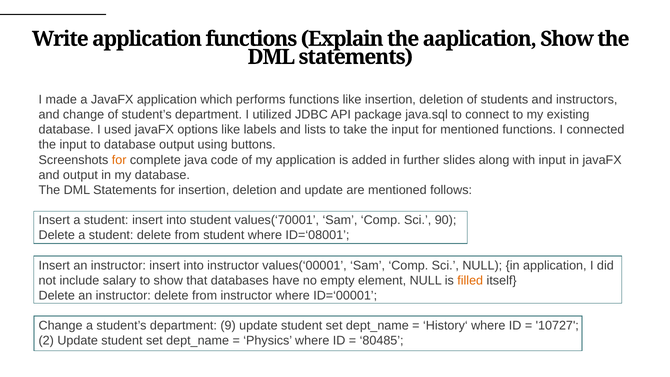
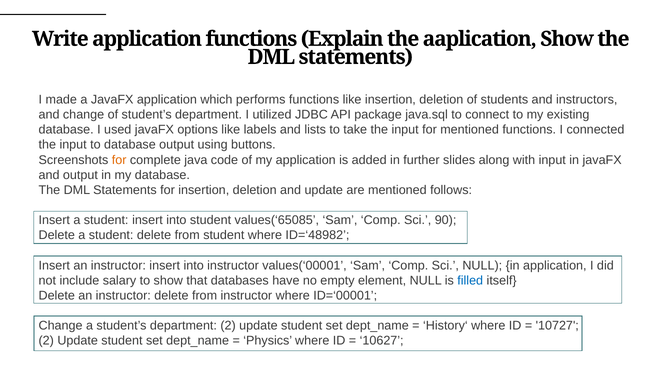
values(‘70001: values(‘70001 -> values(‘65085
ID=‘08001: ID=‘08001 -> ID=‘48982
filled colour: orange -> blue
department 9: 9 -> 2
80485: 80485 -> 10627
